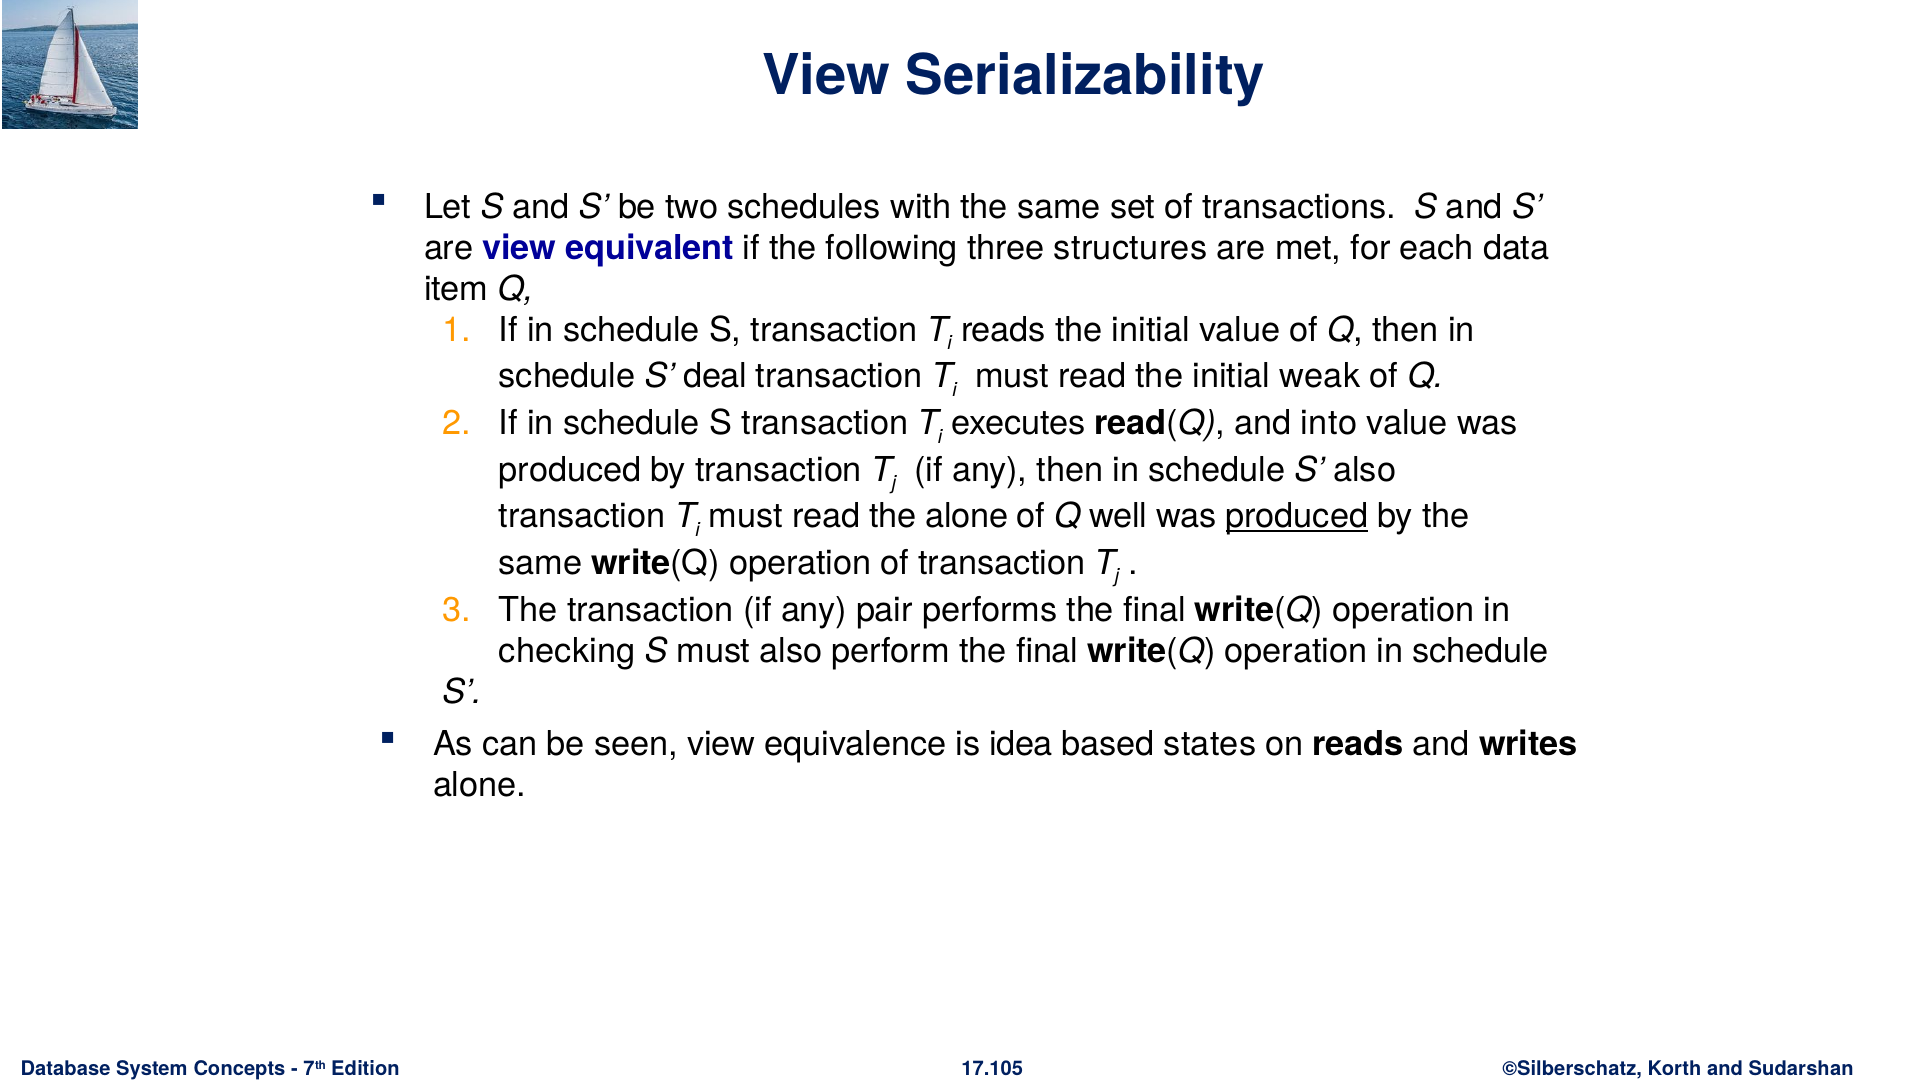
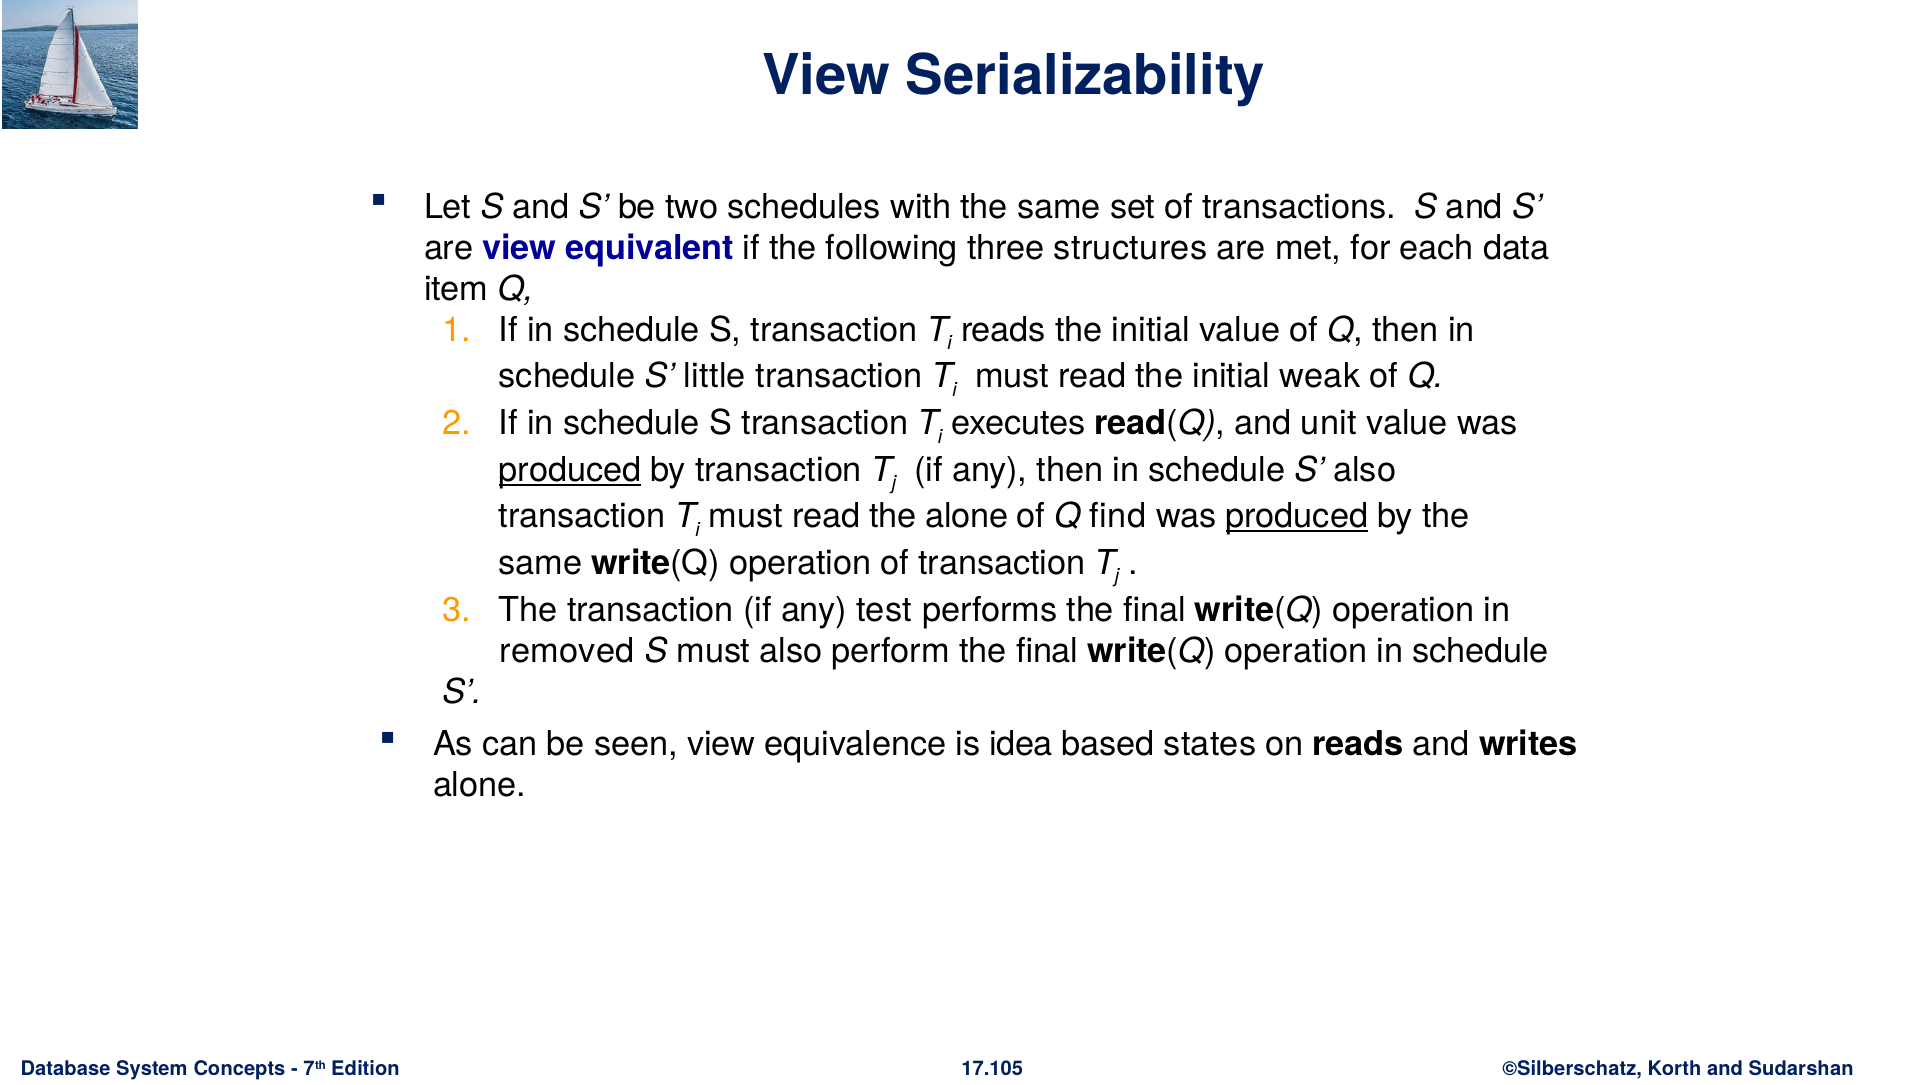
deal: deal -> little
into: into -> unit
produced at (570, 470) underline: none -> present
well: well -> find
pair: pair -> test
checking: checking -> removed
